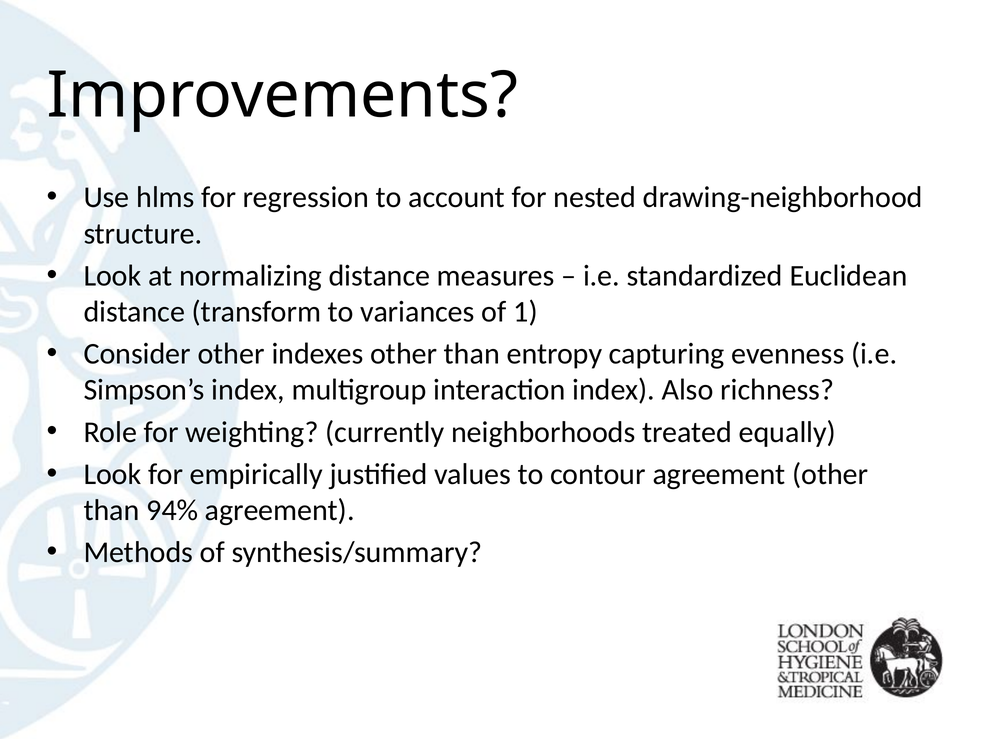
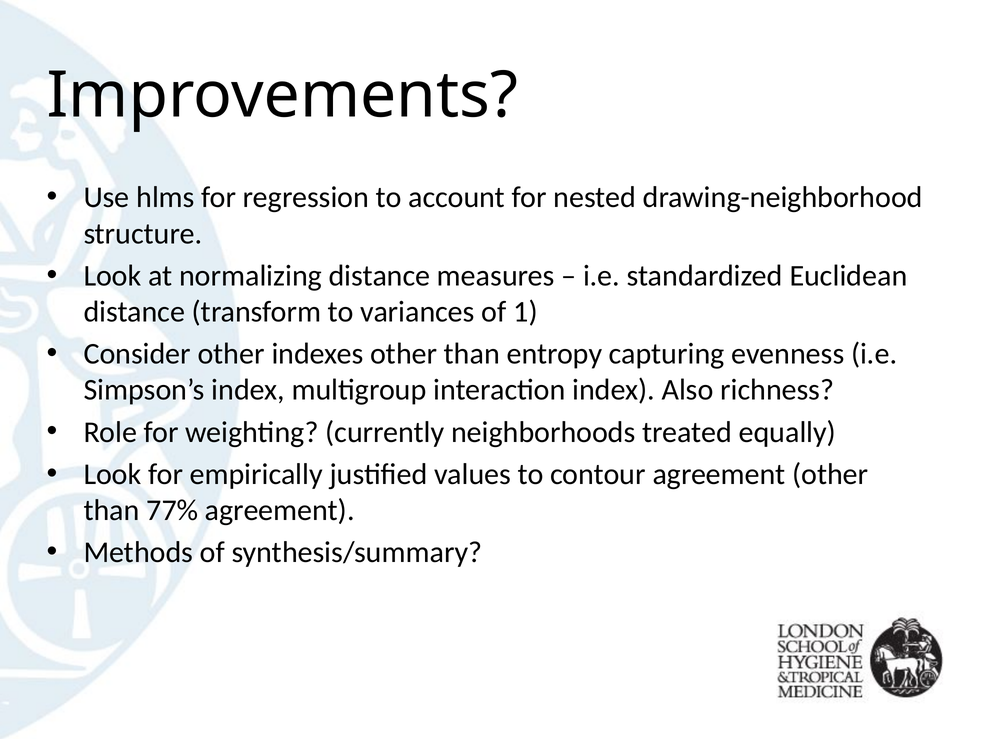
94%: 94% -> 77%
